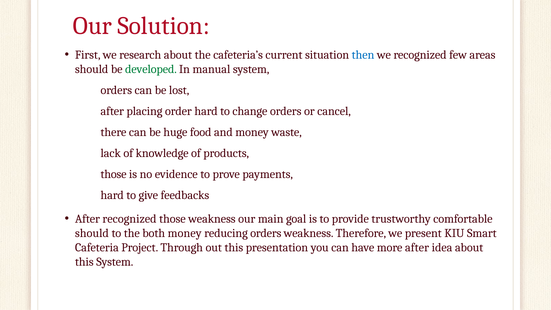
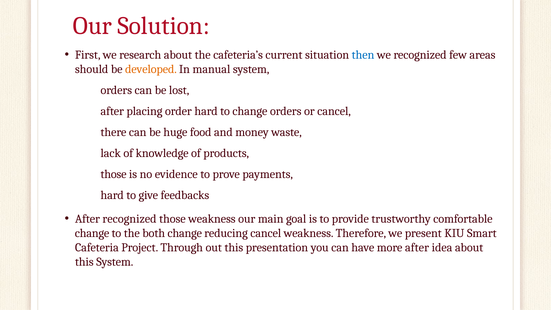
developed colour: green -> orange
should at (92, 233): should -> change
both money: money -> change
reducing orders: orders -> cancel
